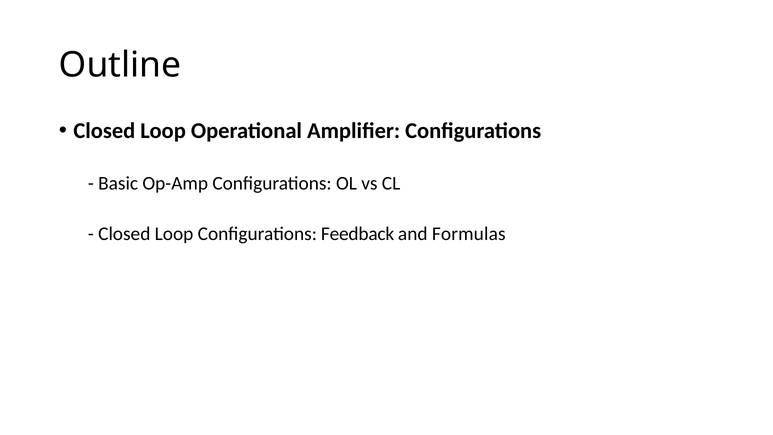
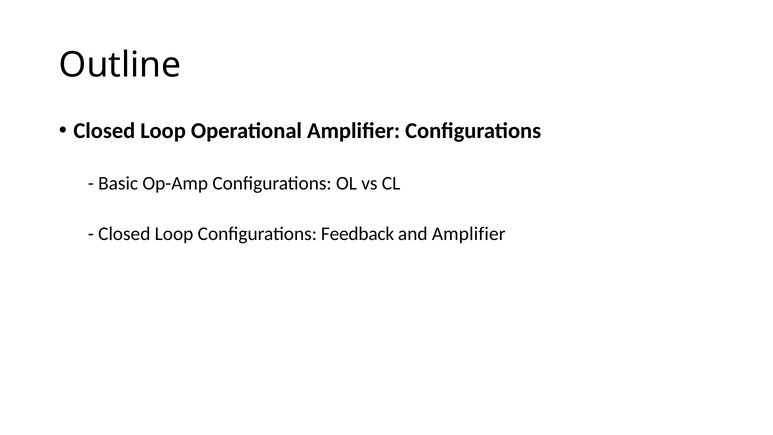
and Formulas: Formulas -> Amplifier
